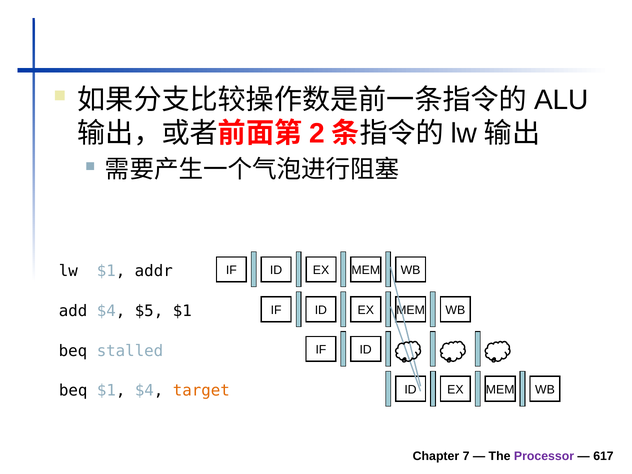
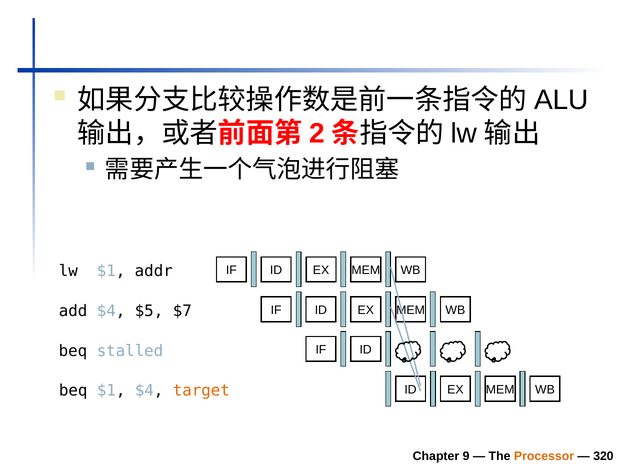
$5 $1: $1 -> $7
7: 7 -> 9
Processor colour: purple -> orange
617: 617 -> 320
